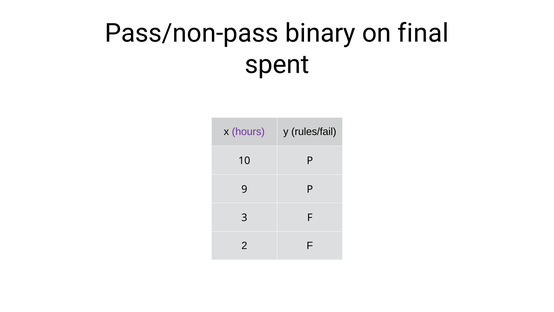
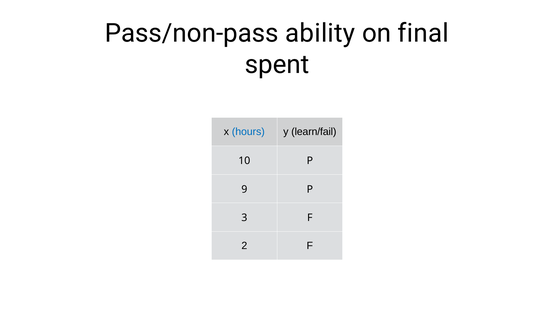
binary: binary -> ability
hours colour: purple -> blue
rules/fail: rules/fail -> learn/fail
